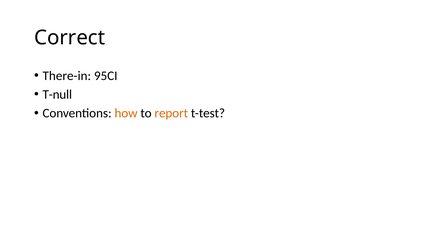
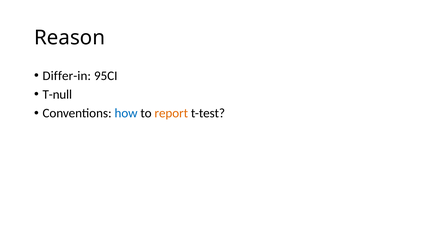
Correct: Correct -> Reason
There-in: There-in -> Differ-in
how colour: orange -> blue
